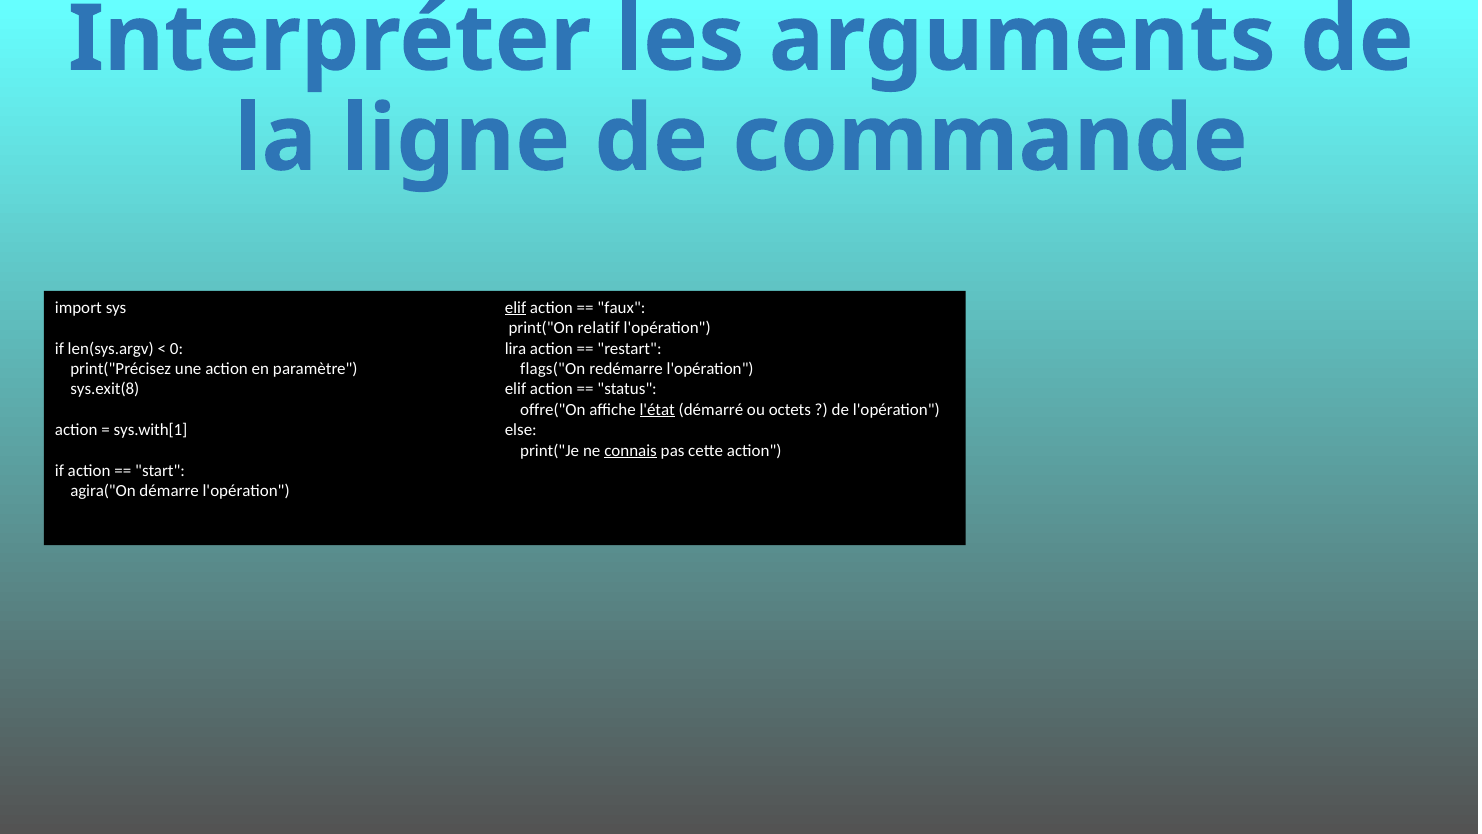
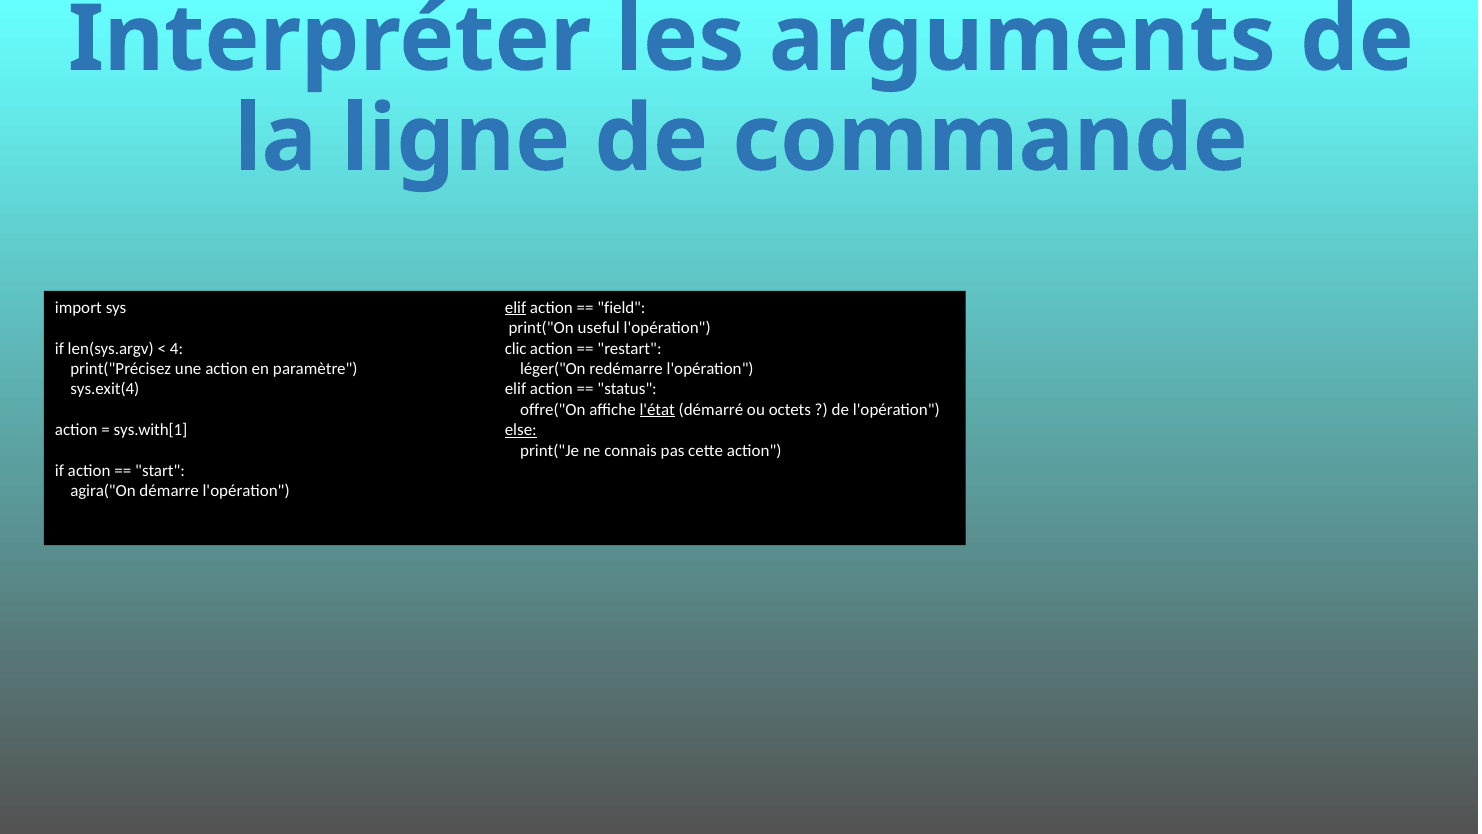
faux: faux -> field
relatif: relatif -> useful
0: 0 -> 4
lira: lira -> clic
flags("On: flags("On -> léger("On
sys.exit(8: sys.exit(8 -> sys.exit(4
else underline: none -> present
connais underline: present -> none
